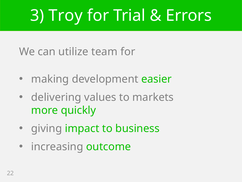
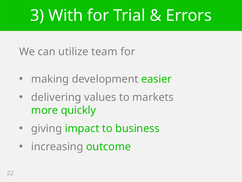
Troy: Troy -> With
